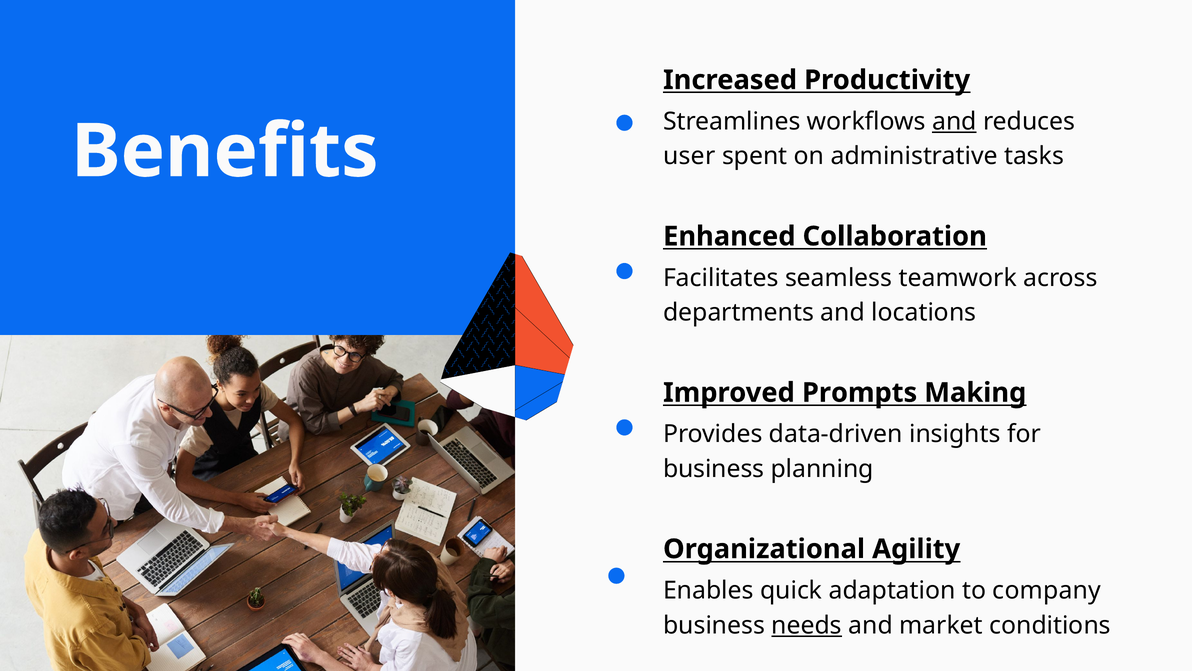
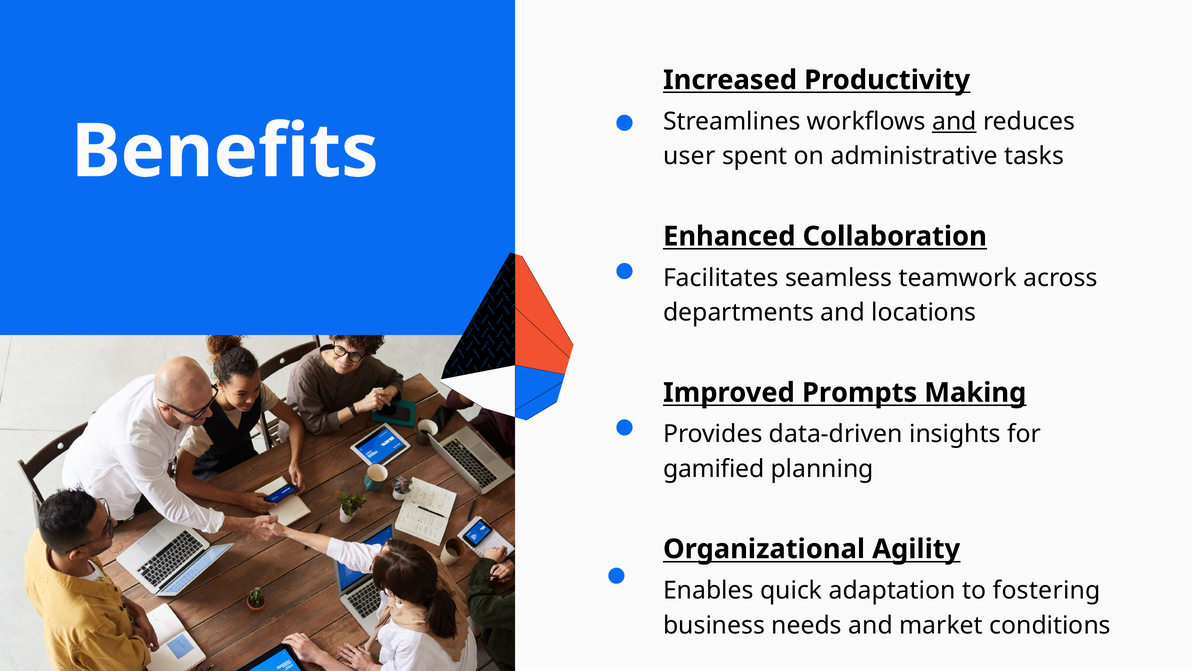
business at (714, 469): business -> gamified
company: company -> fostering
needs underline: present -> none
